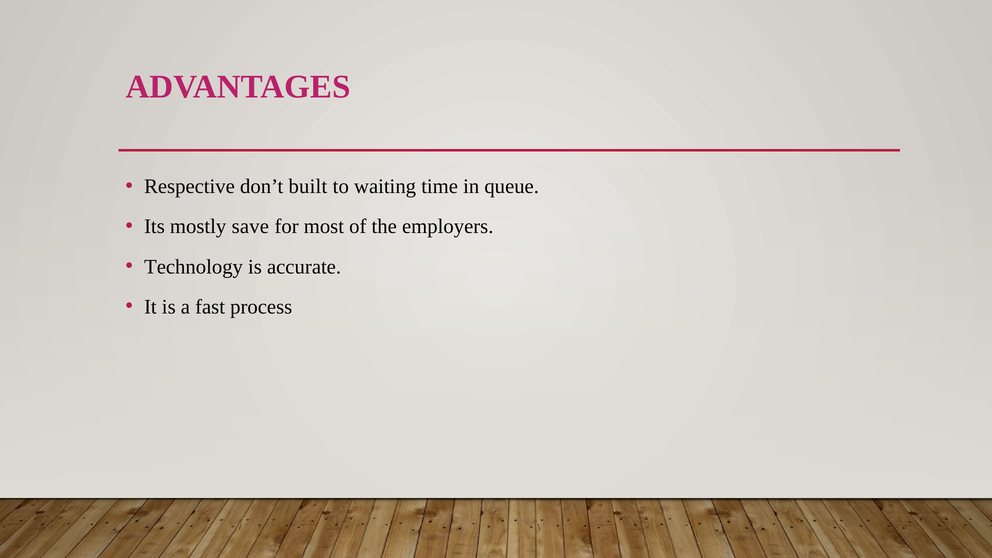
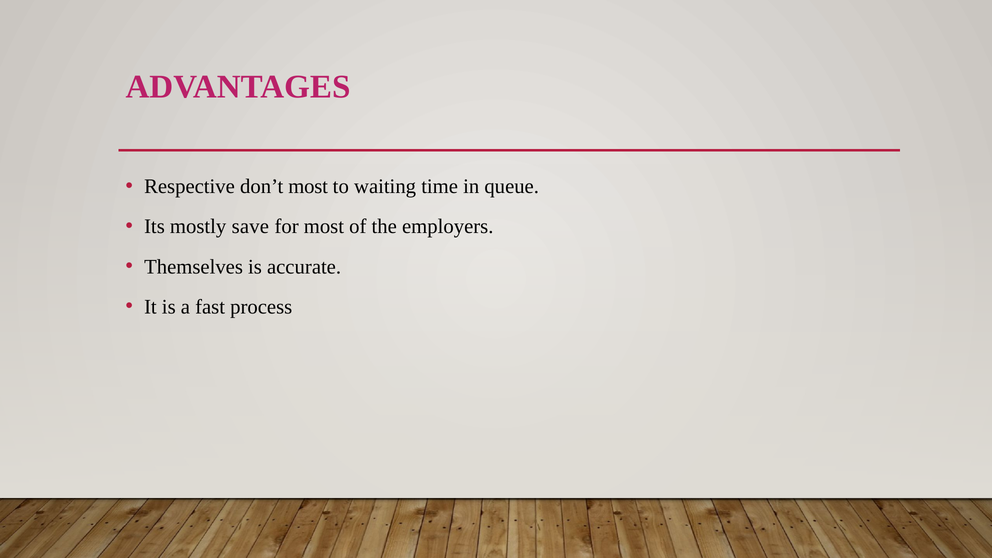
don’t built: built -> most
Technology: Technology -> Themselves
